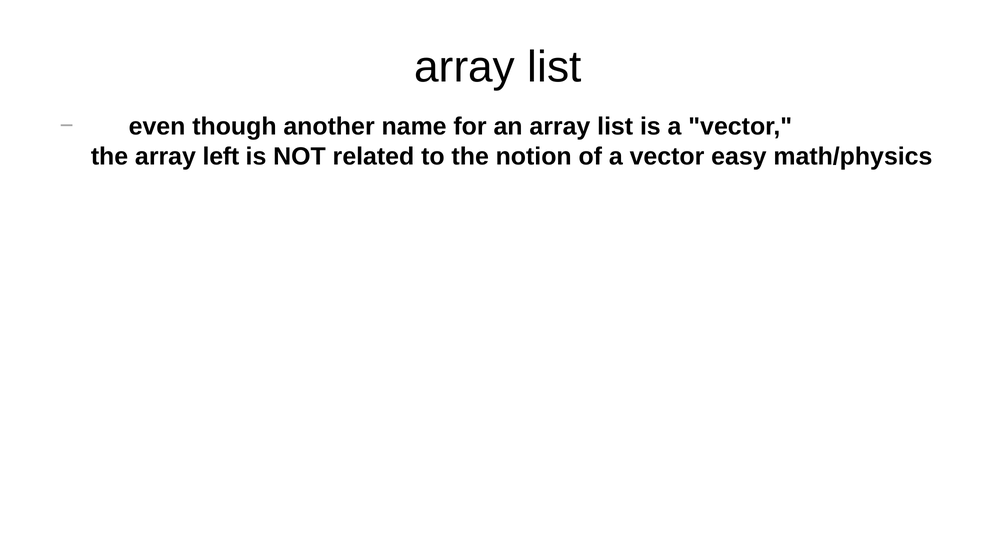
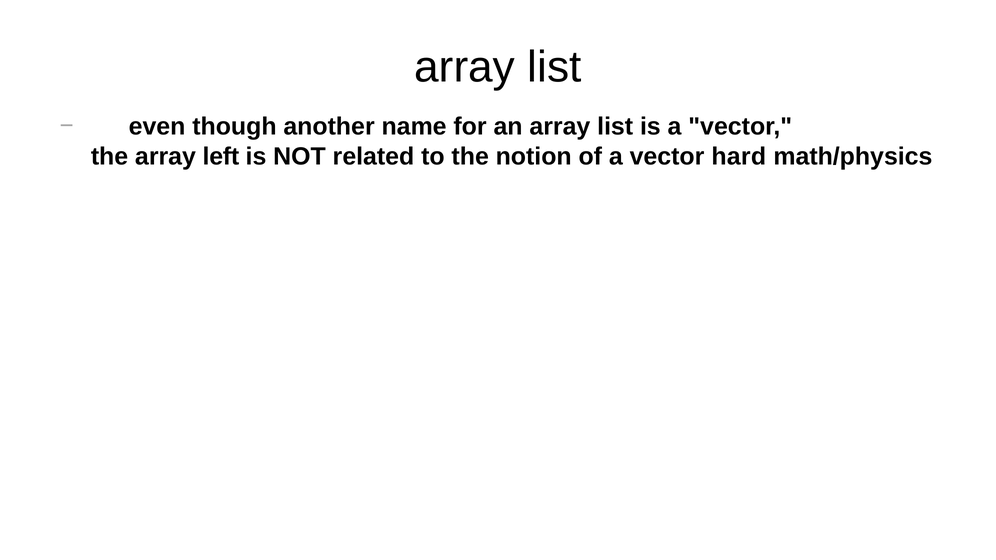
easy: easy -> hard
